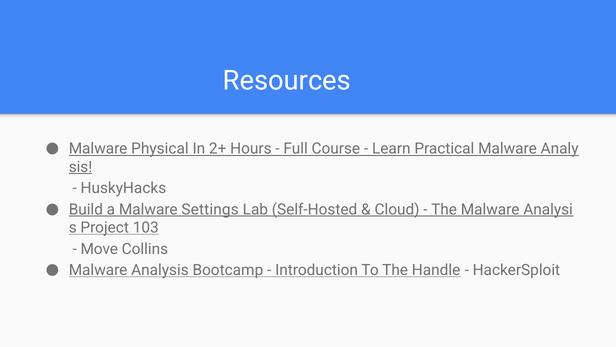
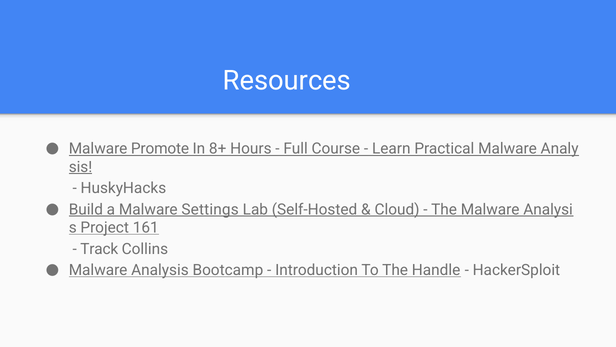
Physical: Physical -> Promote
2+: 2+ -> 8+
103: 103 -> 161
Move: Move -> Track
